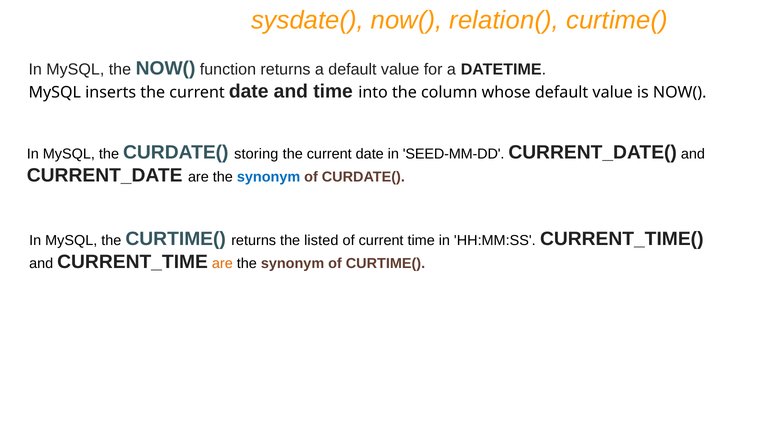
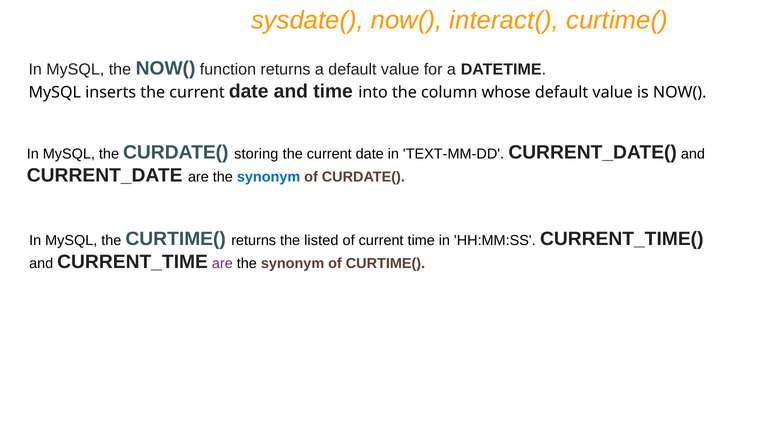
relation(: relation( -> interact(
SEED-MM-DD: SEED-MM-DD -> TEXT-MM-DD
are at (222, 264) colour: orange -> purple
